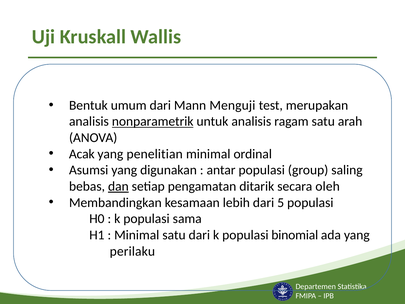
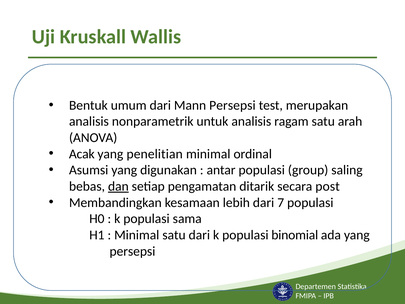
Mann Menguji: Menguji -> Persepsi
nonparametrik underline: present -> none
oleh: oleh -> post
5: 5 -> 7
perilaku at (132, 251): perilaku -> persepsi
